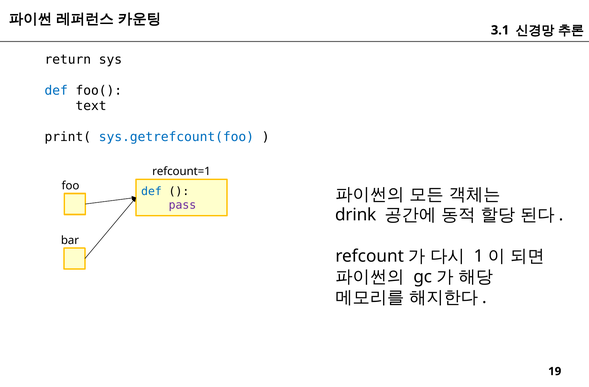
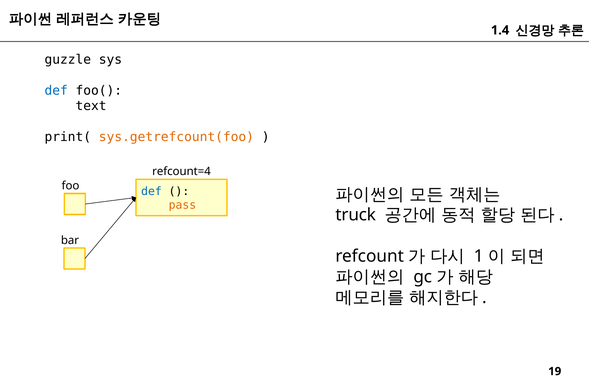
3.1: 3.1 -> 1.4
return: return -> guzzle
sys.getrefcount(foo colour: blue -> orange
refcount=1: refcount=1 -> refcount=4
pass colour: purple -> orange
drink: drink -> truck
